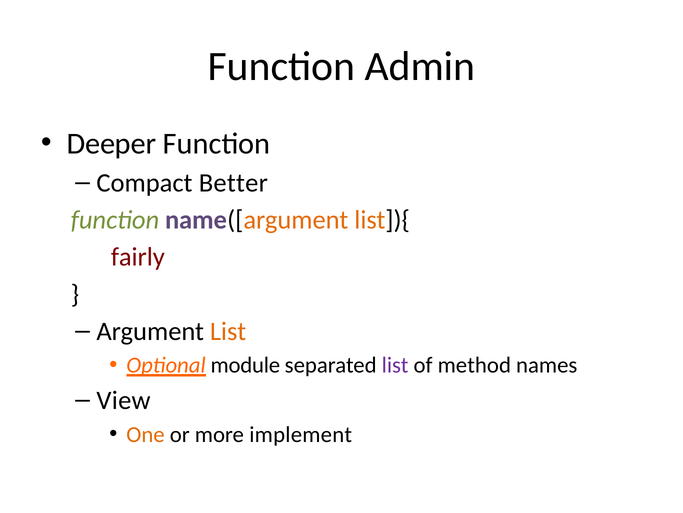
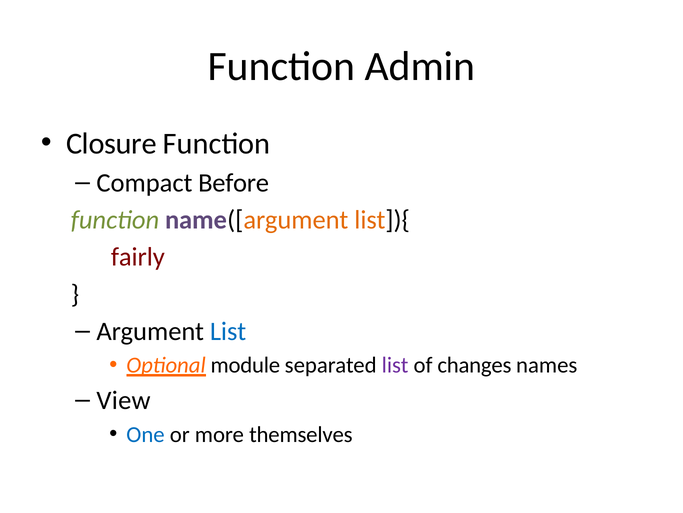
Deeper: Deeper -> Closure
Better: Better -> Before
List at (228, 331) colour: orange -> blue
method: method -> changes
One colour: orange -> blue
implement: implement -> themselves
